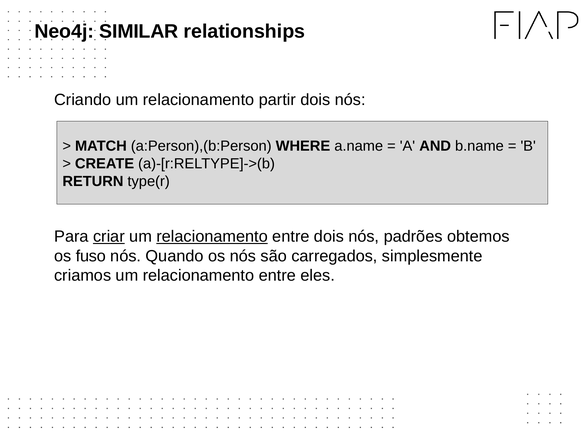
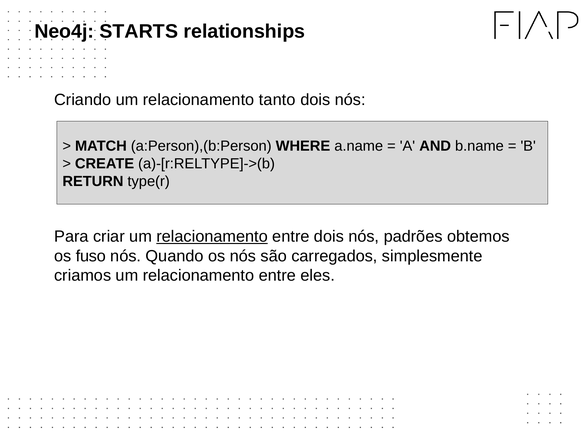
SIMILAR: SIMILAR -> STARTS
partir: partir -> tanto
criar underline: present -> none
